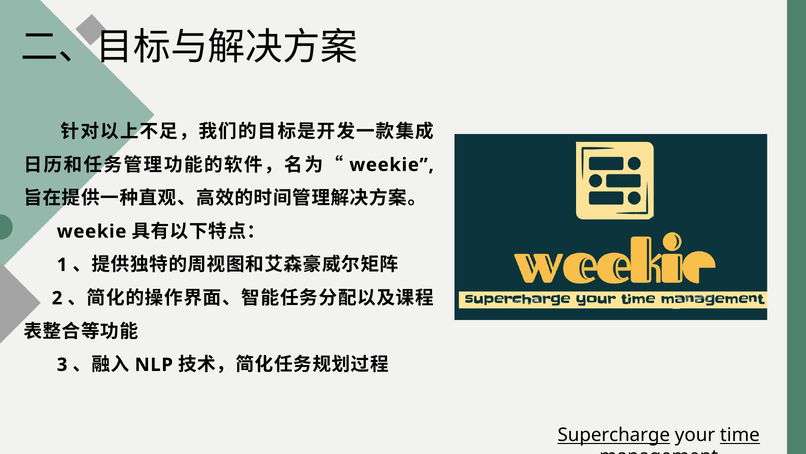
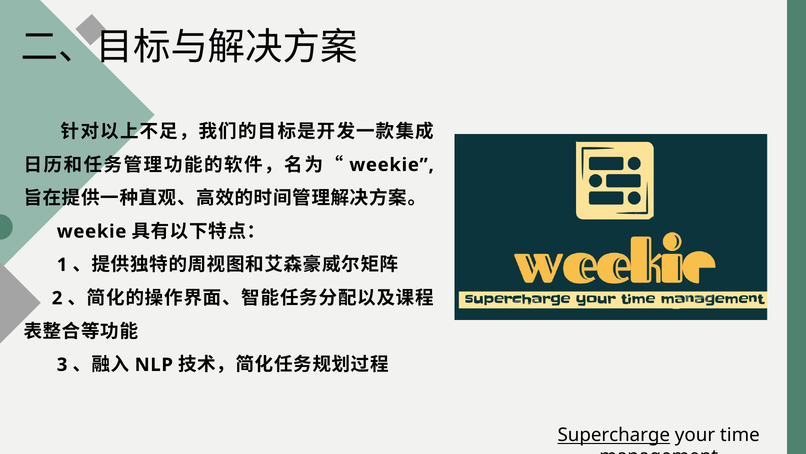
time underline: present -> none
